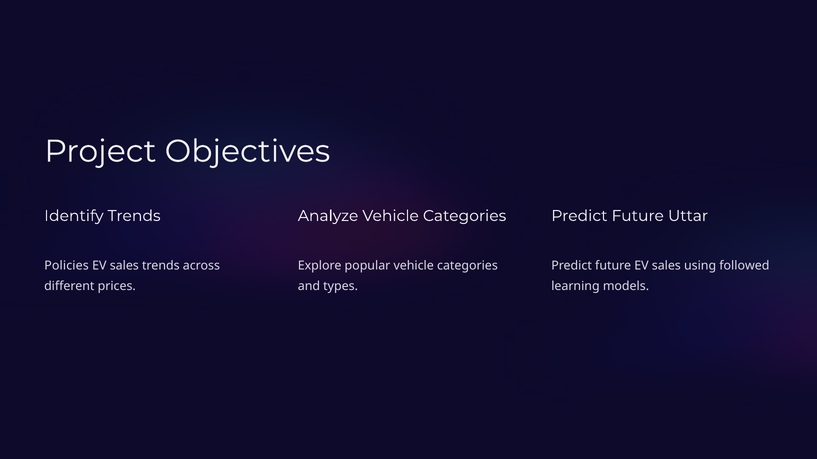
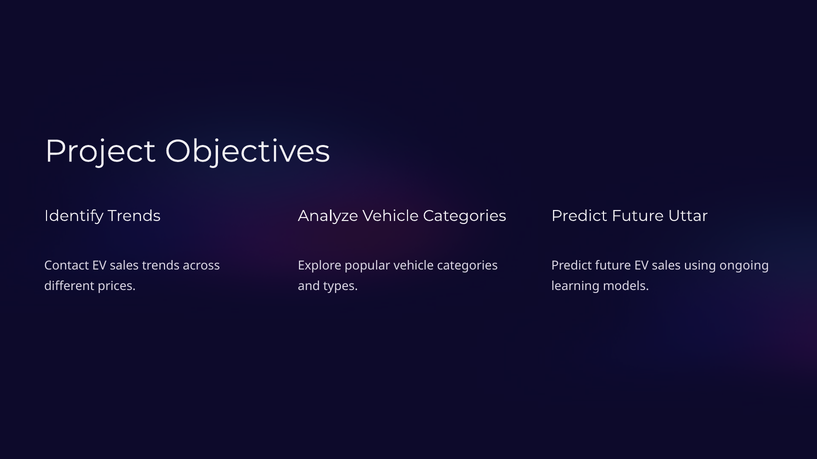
Policies: Policies -> Contact
followed: followed -> ongoing
